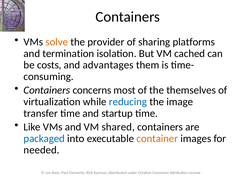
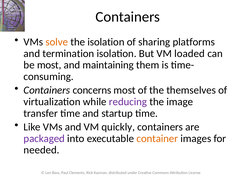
the provider: provider -> isolation
cached: cached -> loaded
be costs: costs -> most
advantages: advantages -> maintaining
reducing colour: blue -> purple
shared: shared -> quickly
packaged colour: blue -> purple
